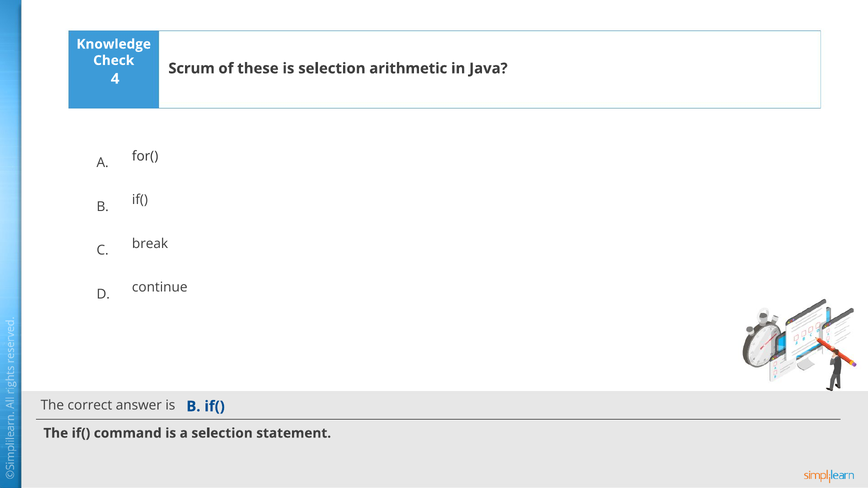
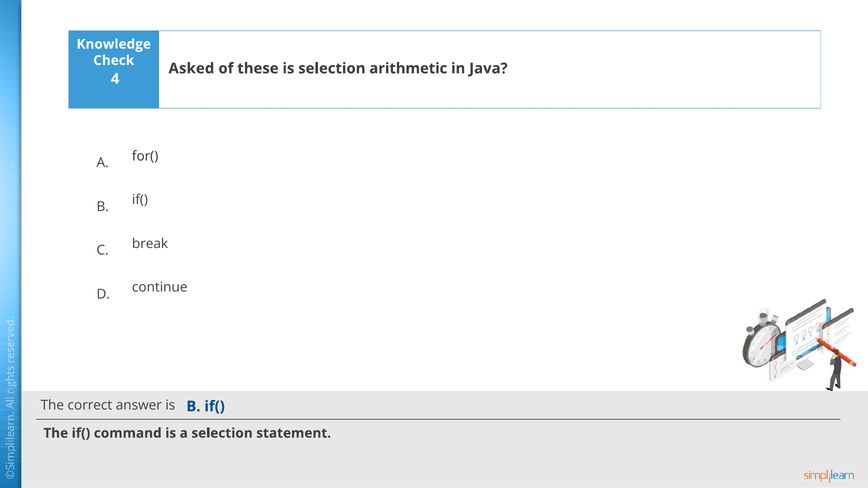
Scrum: Scrum -> Asked
